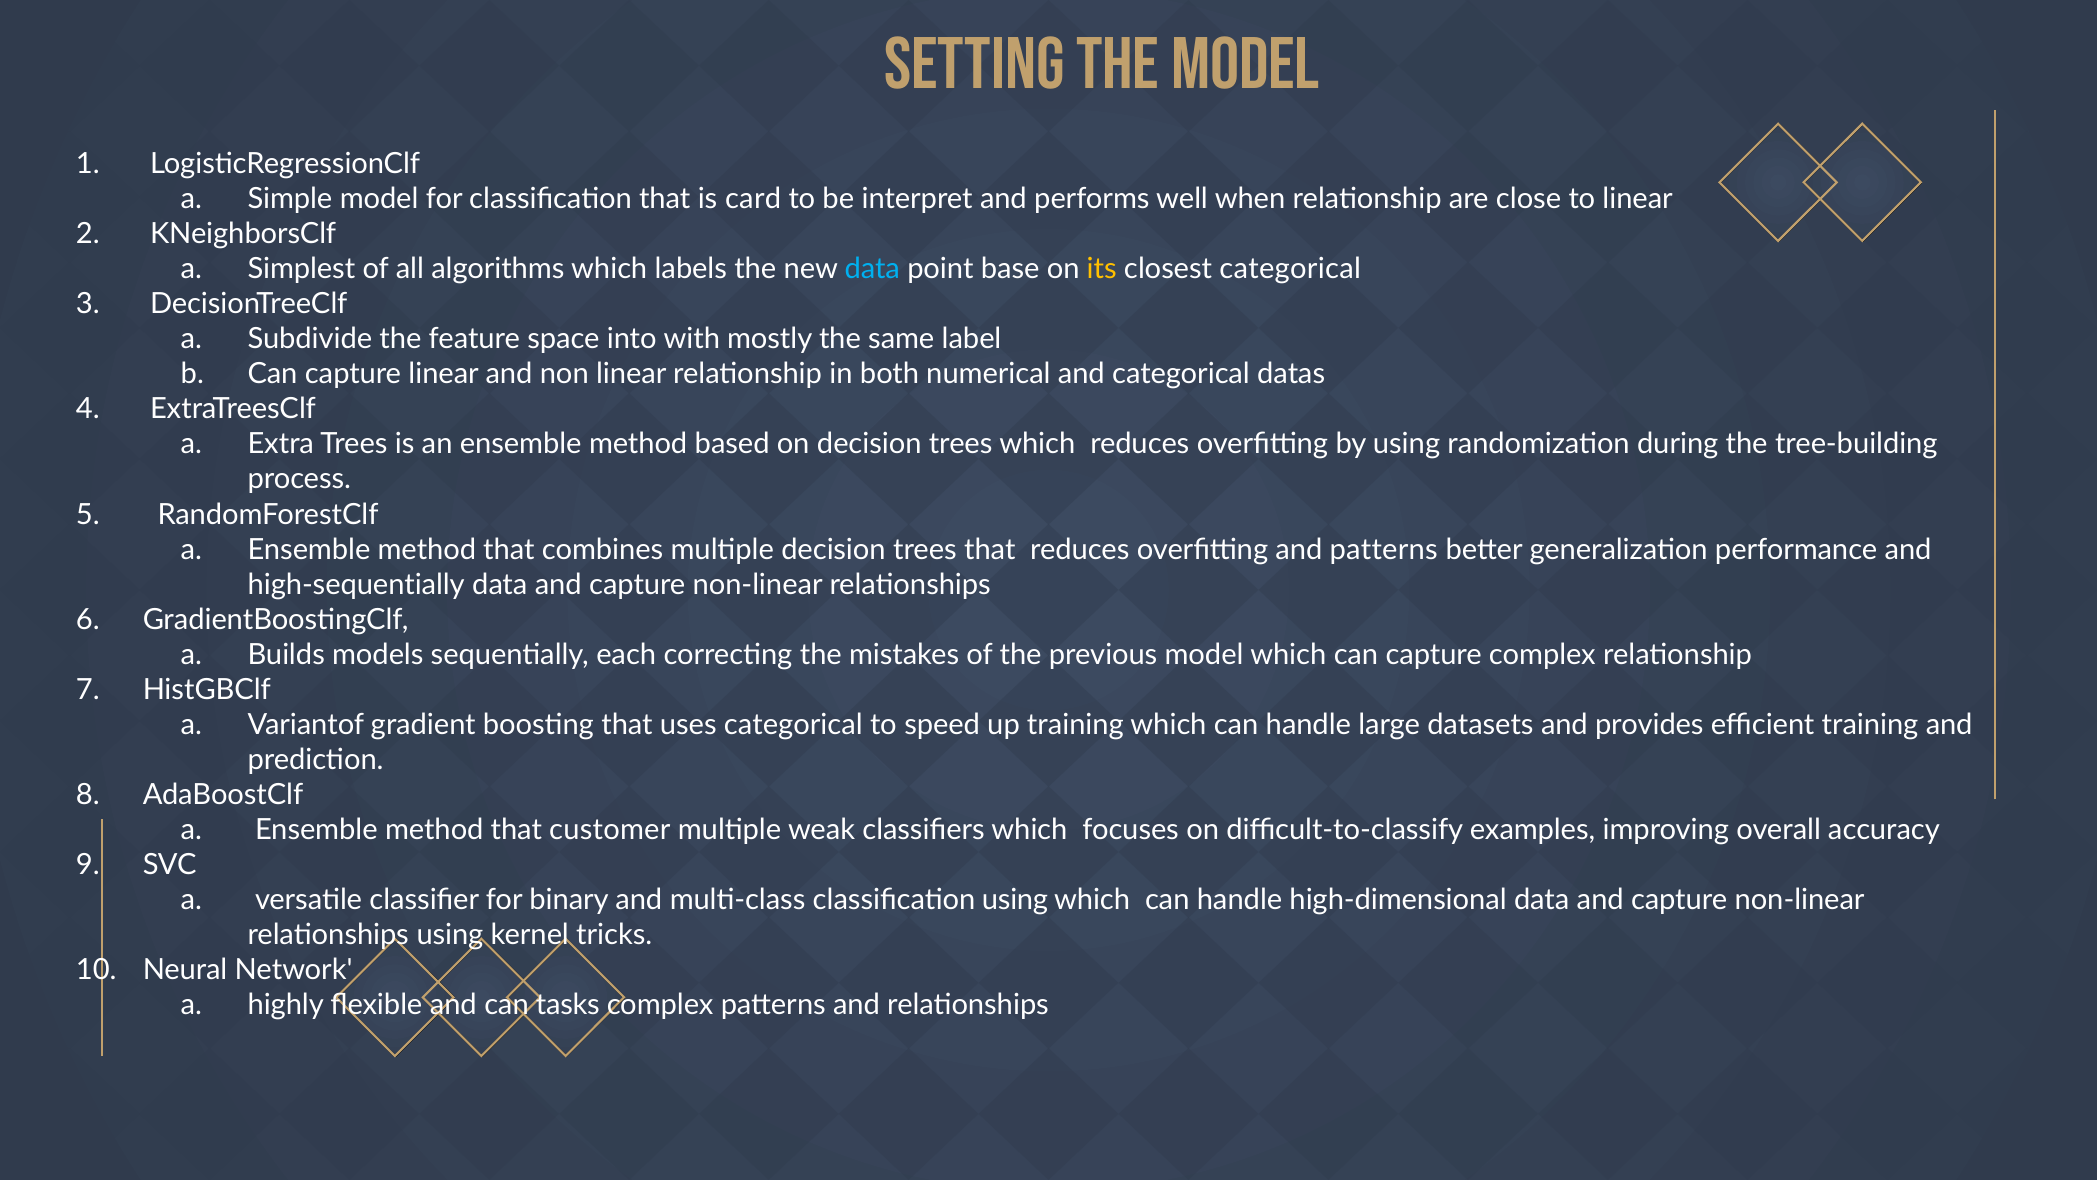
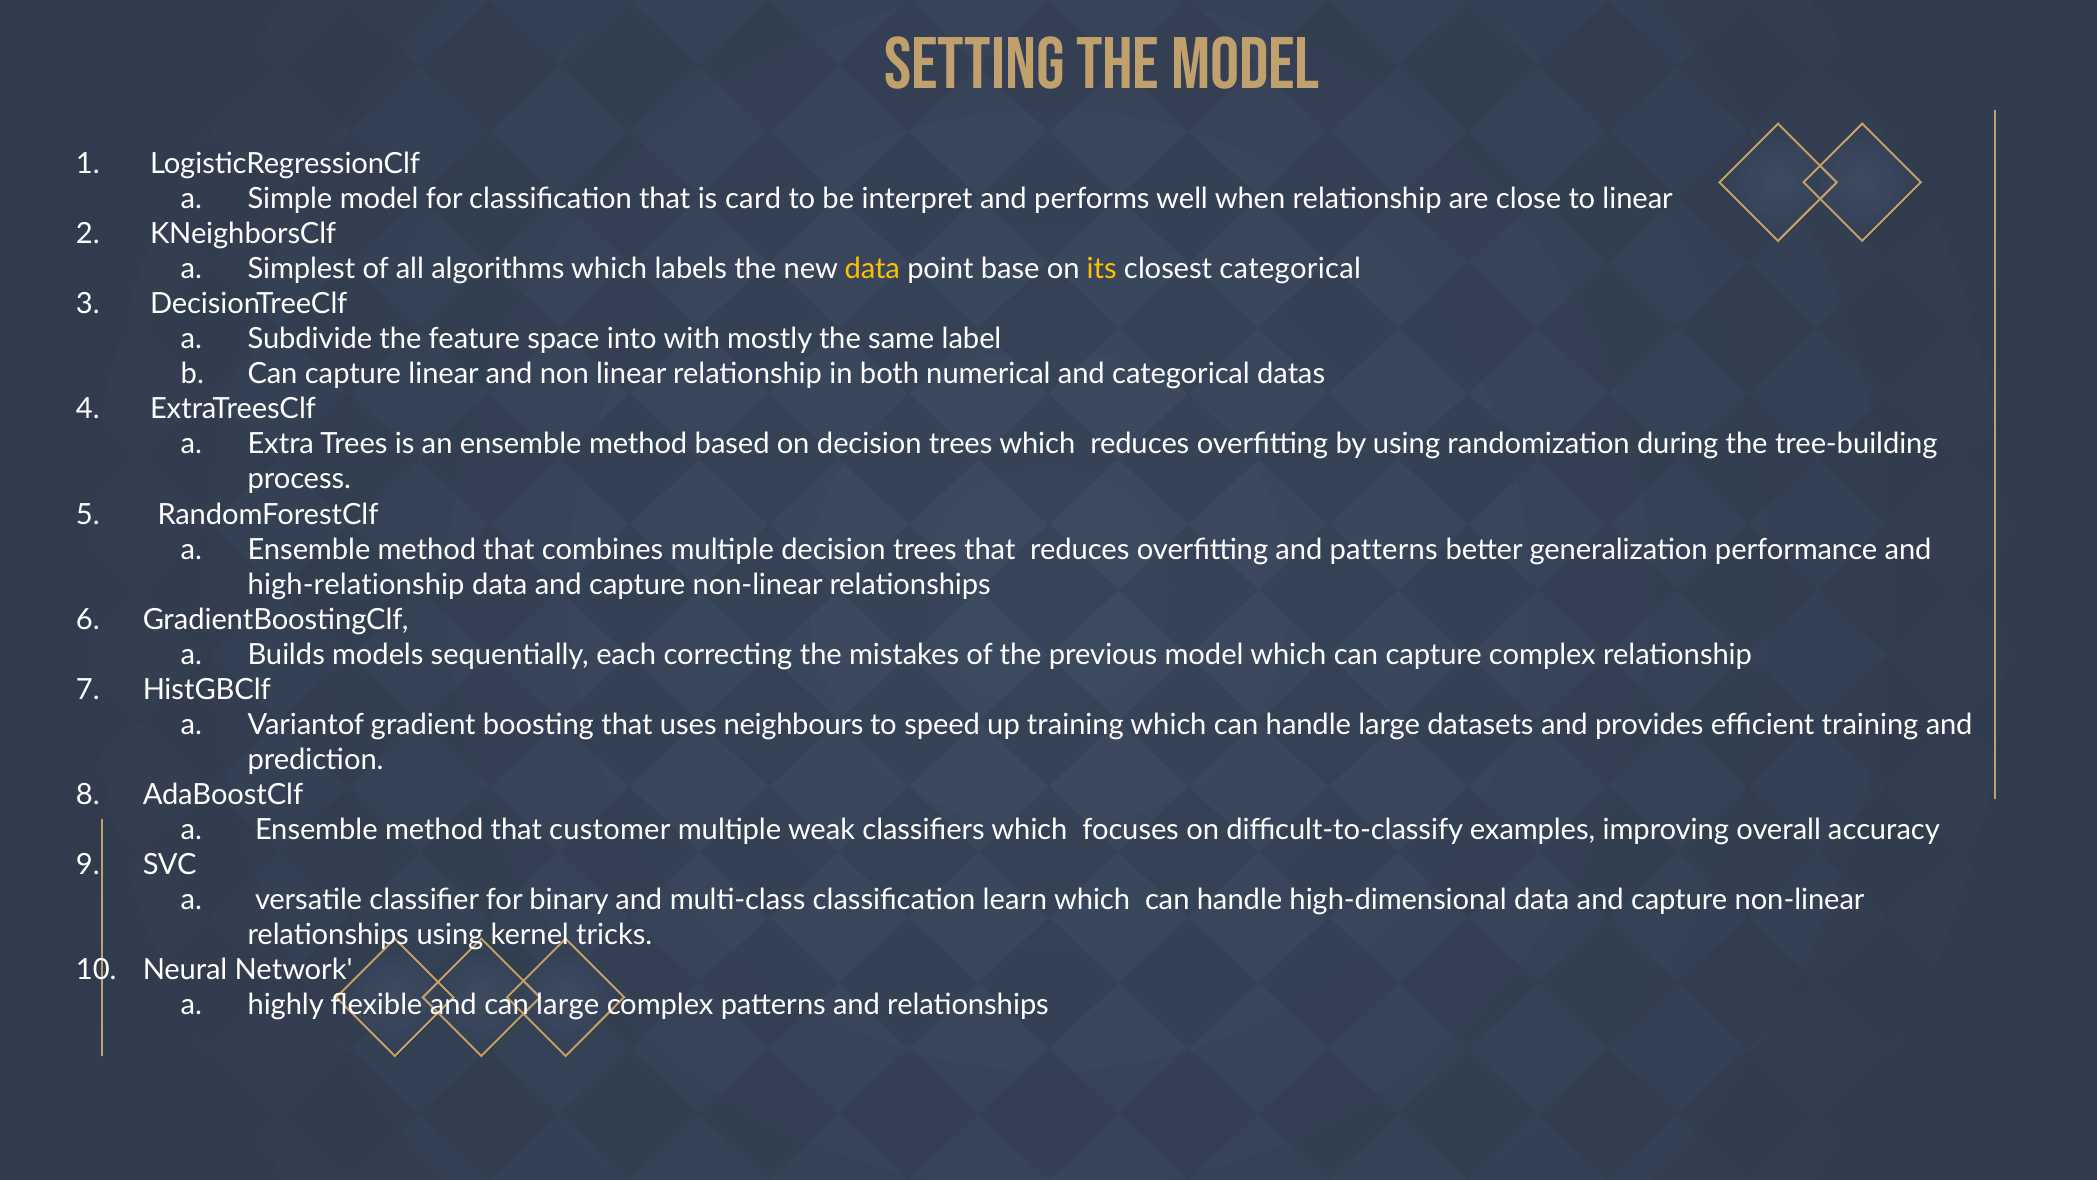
data at (872, 269) colour: light blue -> yellow
high-sequentially: high-sequentially -> high-relationship
uses categorical: categorical -> neighbours
classification using: using -> learn
can tasks: tasks -> large
